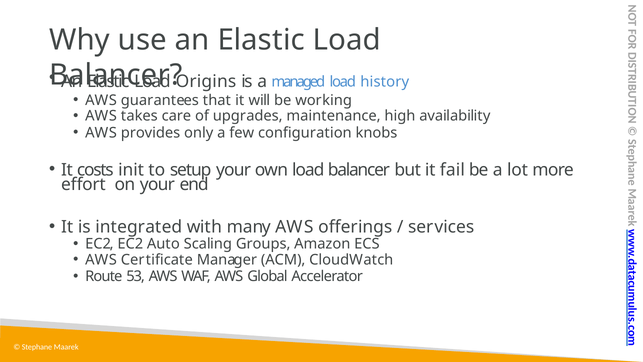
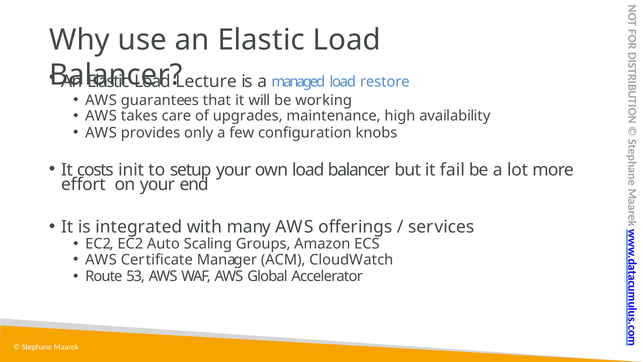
Origins: Origins -> Lecture
history: history -> restore
